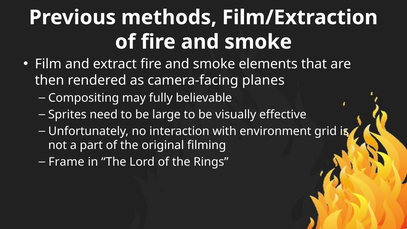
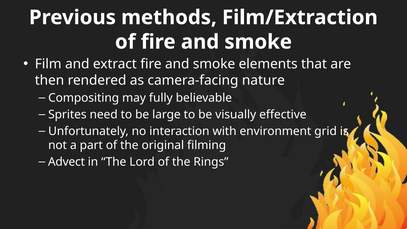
planes: planes -> nature
Frame: Frame -> Advect
